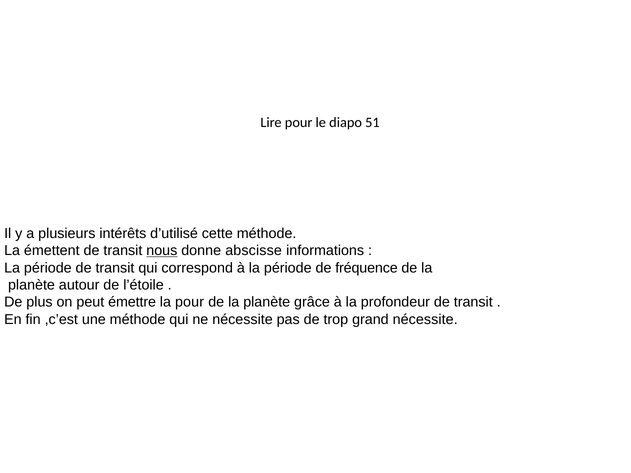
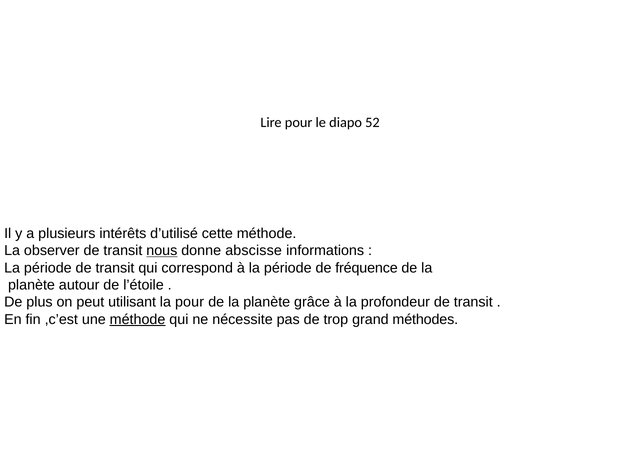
51: 51 -> 52
émettent: émettent -> observer
émettre: émettre -> utilisant
méthode at (138, 319) underline: none -> present
grand nécessite: nécessite -> méthodes
